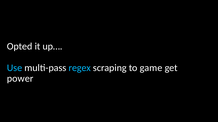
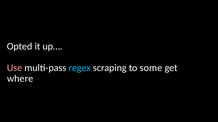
Use colour: light blue -> pink
game: game -> some
power: power -> where
